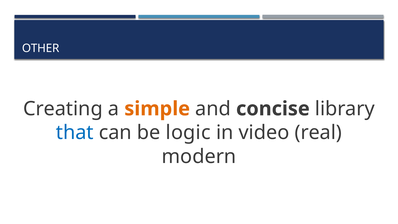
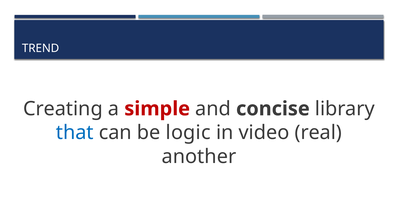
OTHER: OTHER -> TREND
simple colour: orange -> red
modern: modern -> another
